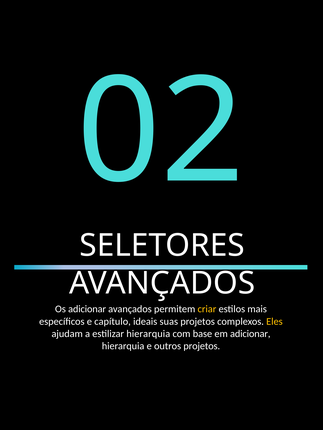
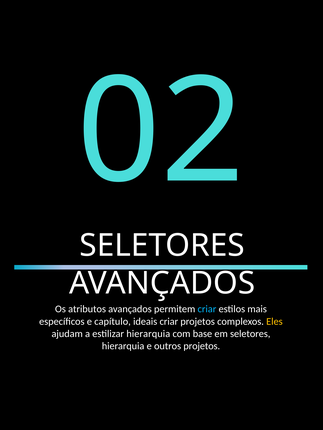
Os adicionar: adicionar -> atributos
criar at (207, 310) colour: yellow -> light blue
ideais suas: suas -> criar
em adicionar: adicionar -> seletores
